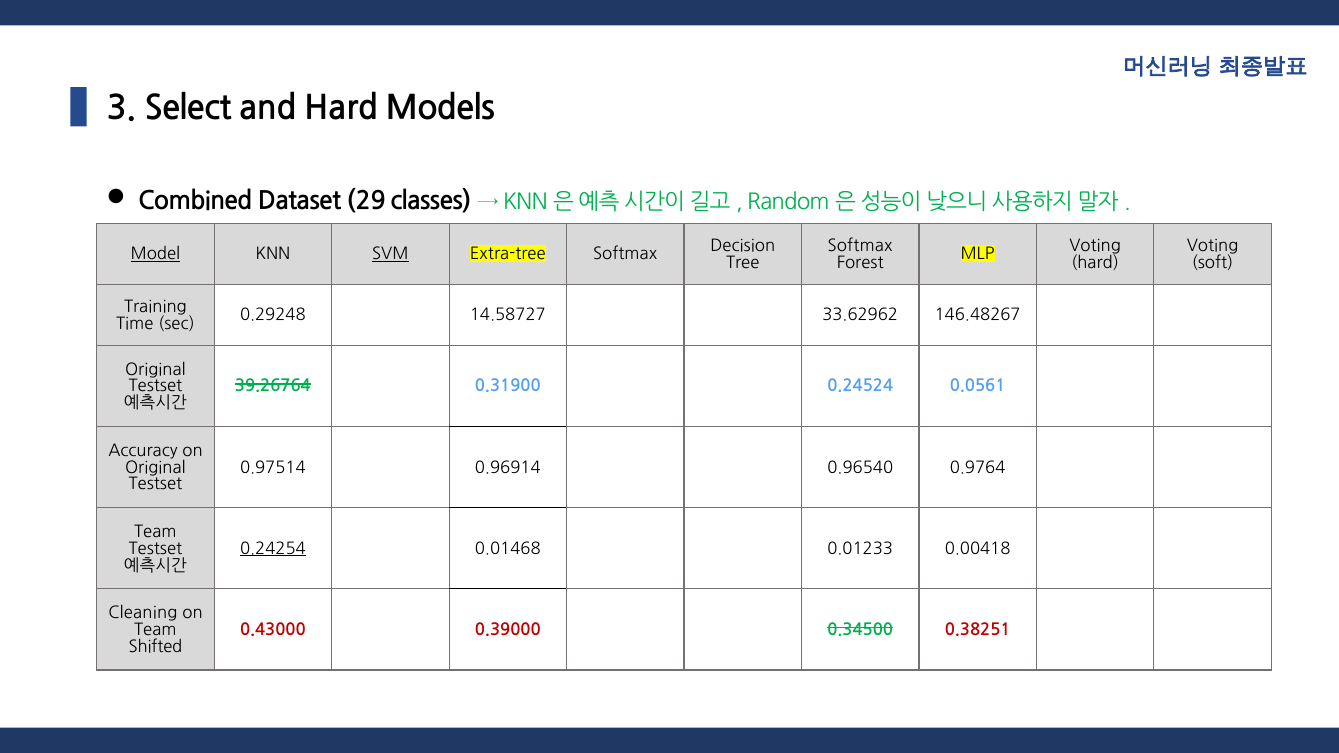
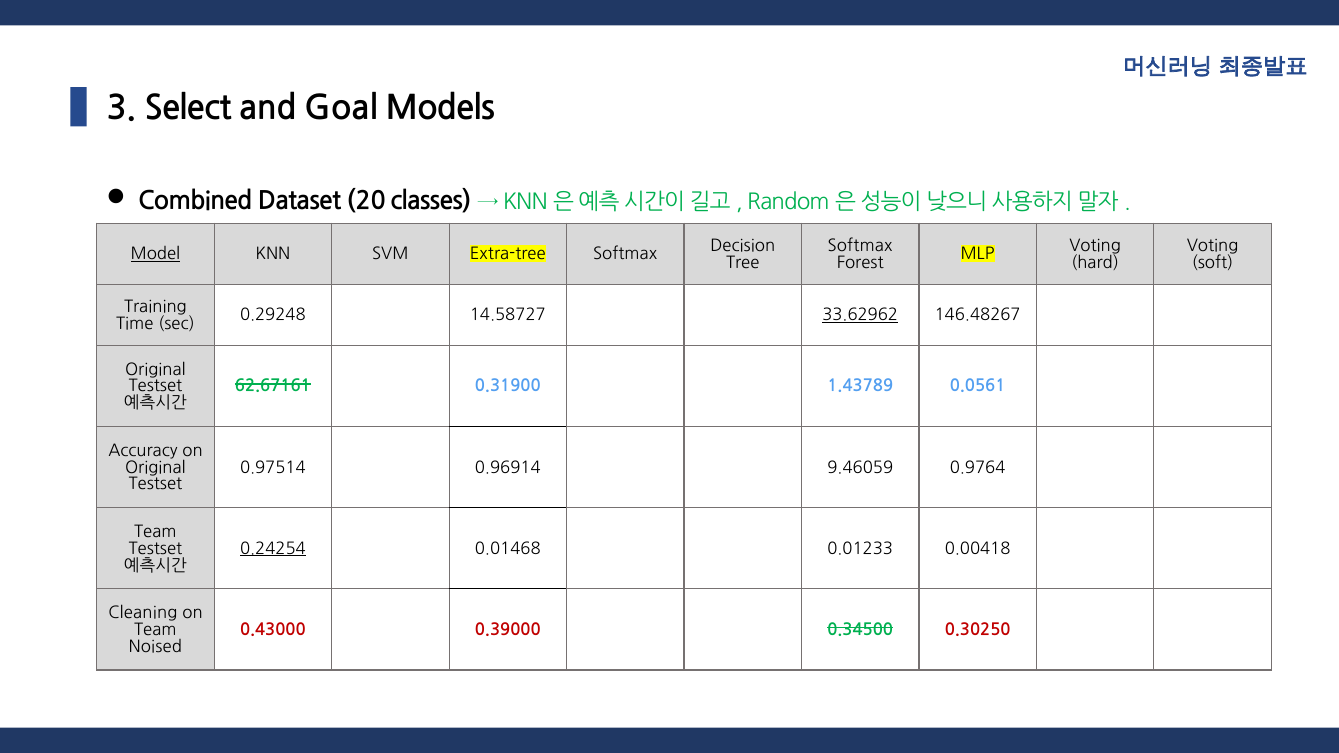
and Hard: Hard -> Goal
29: 29 -> 20
SVM underline: present -> none
33.62962 underline: none -> present
39.26764: 39.26764 -> 62.67161
0.24524: 0.24524 -> 1.43789
0.96540: 0.96540 -> 9.46059
0.38251: 0.38251 -> 0.30250
Shifted: Shifted -> Noised
